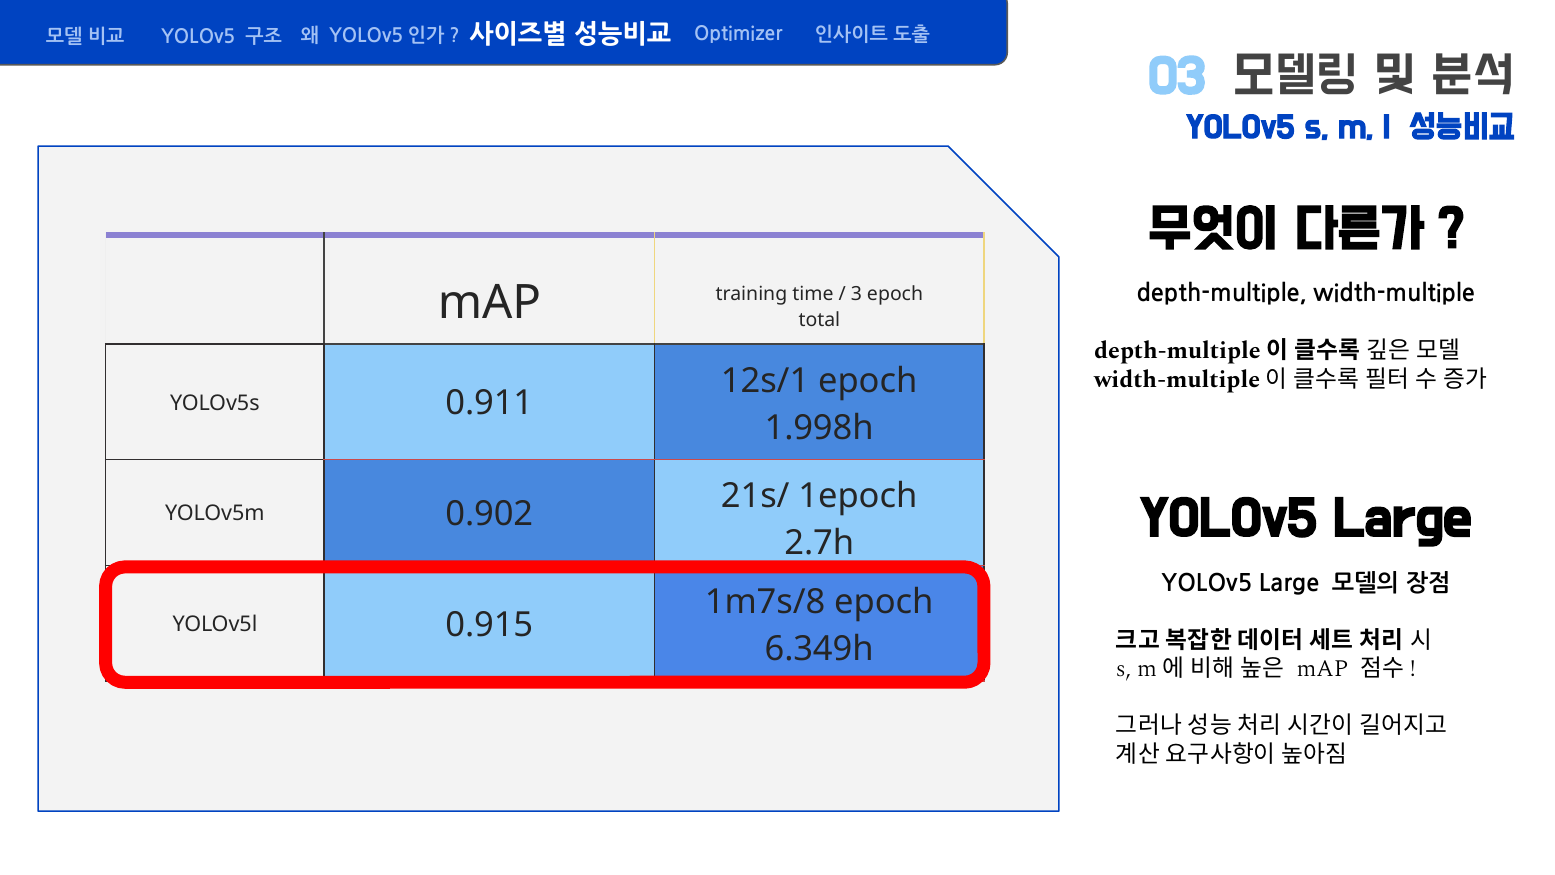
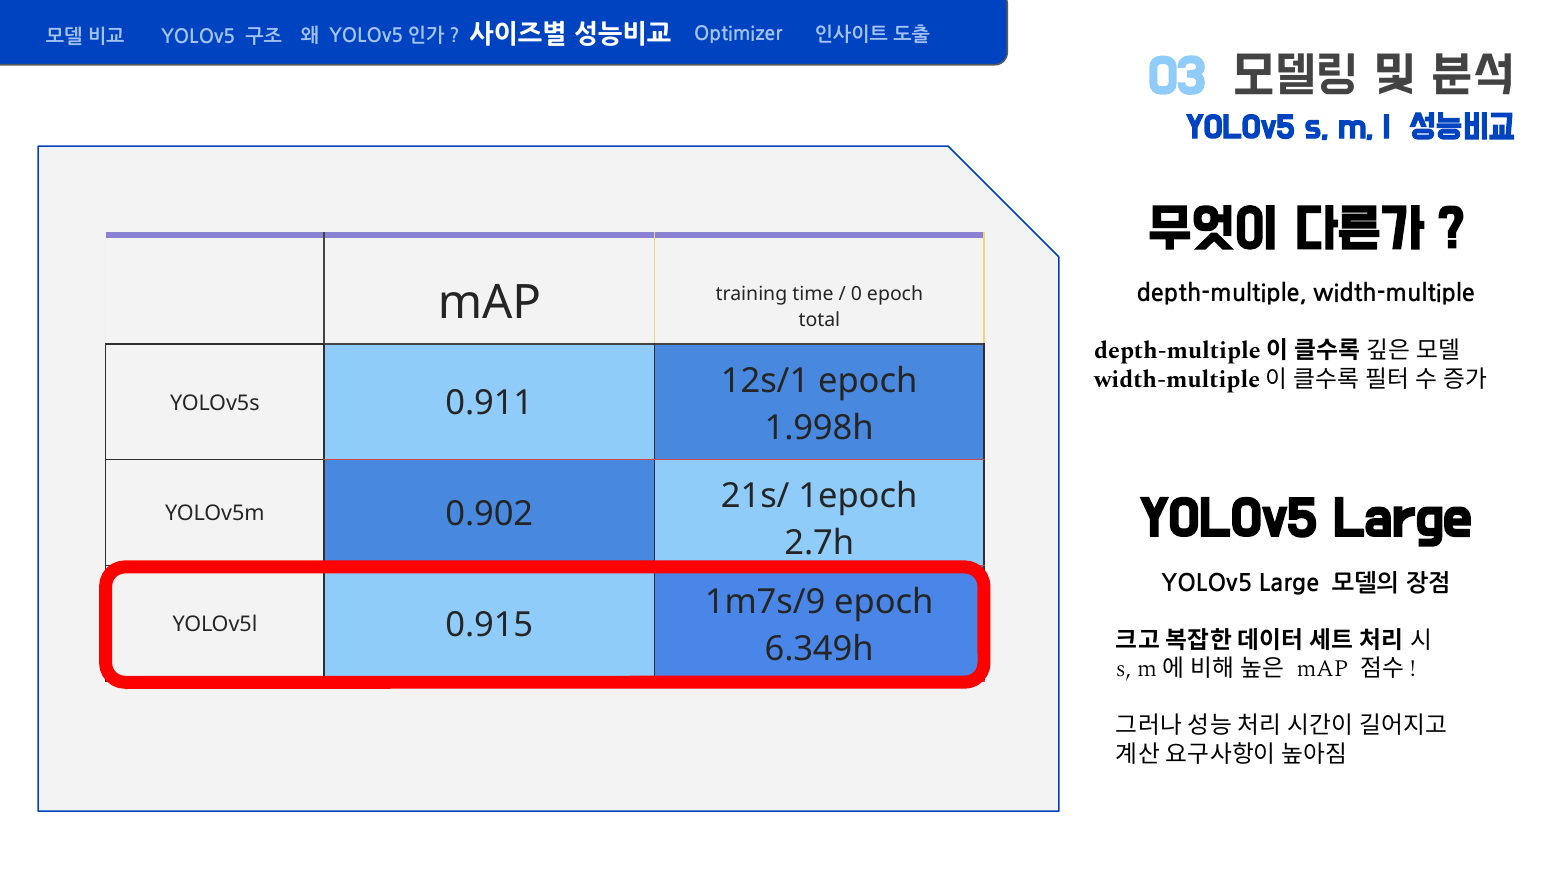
3: 3 -> 0
1m7s/8: 1m7s/8 -> 1m7s/9
